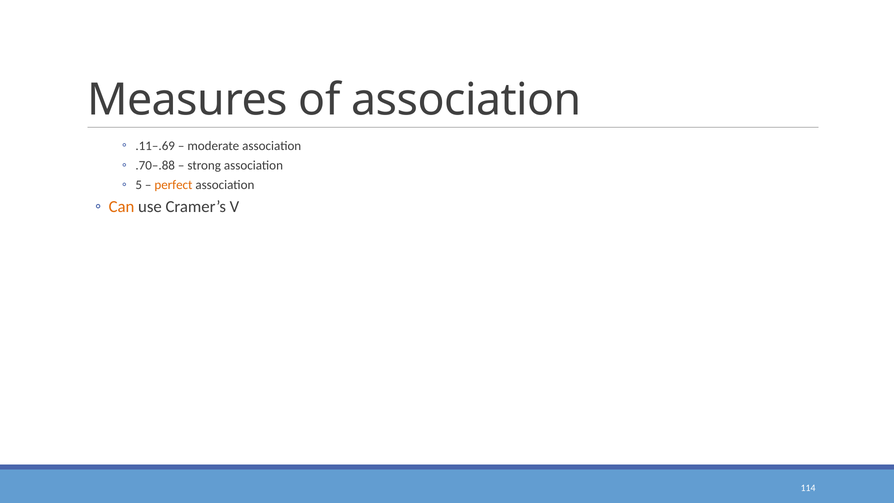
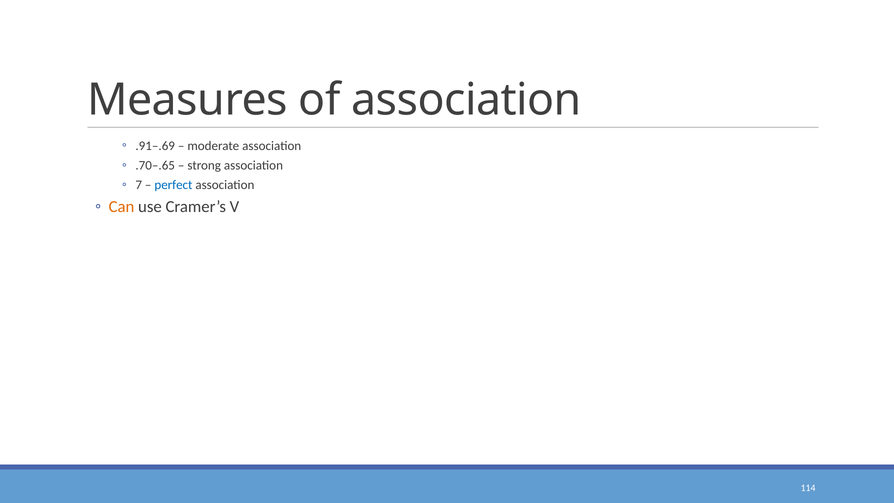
.11–.69: .11–.69 -> .91–.69
.70–.88: .70–.88 -> .70–.65
5: 5 -> 7
perfect colour: orange -> blue
